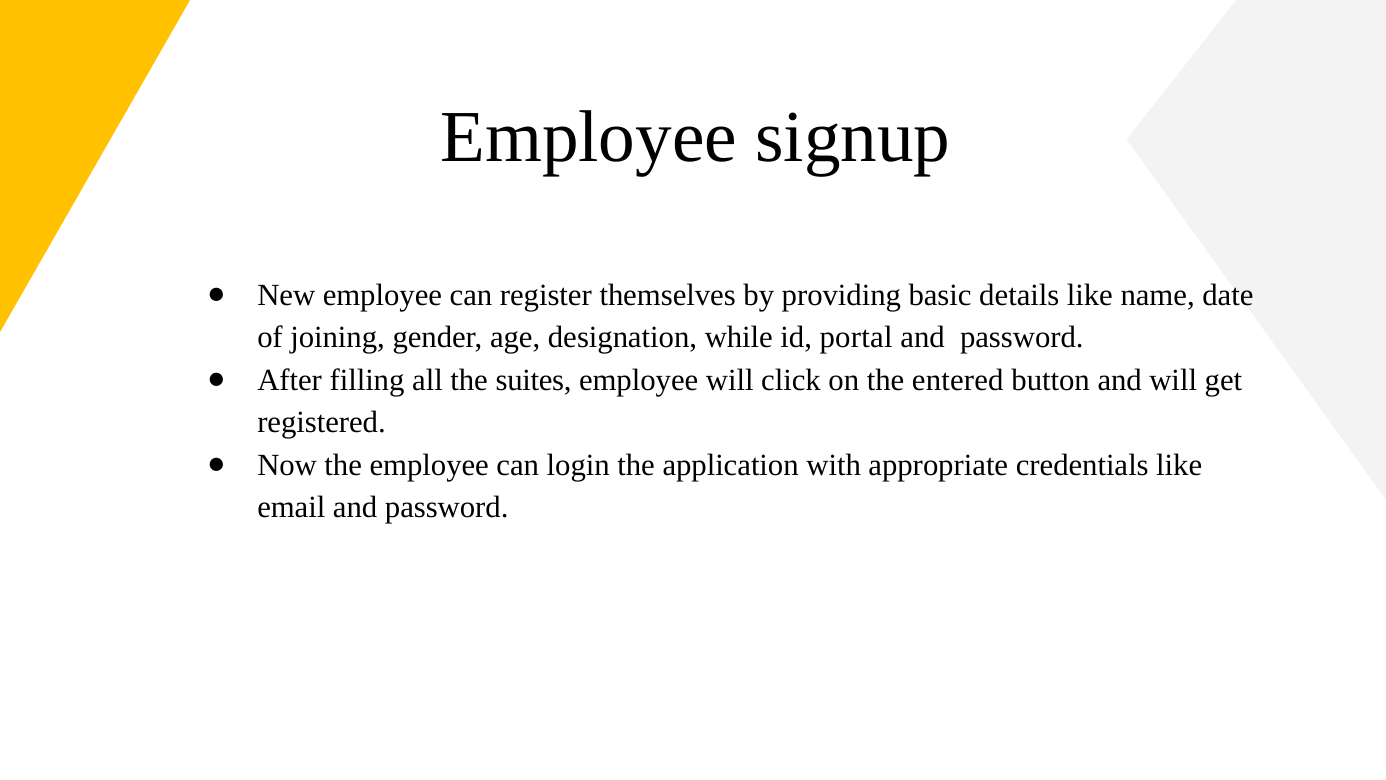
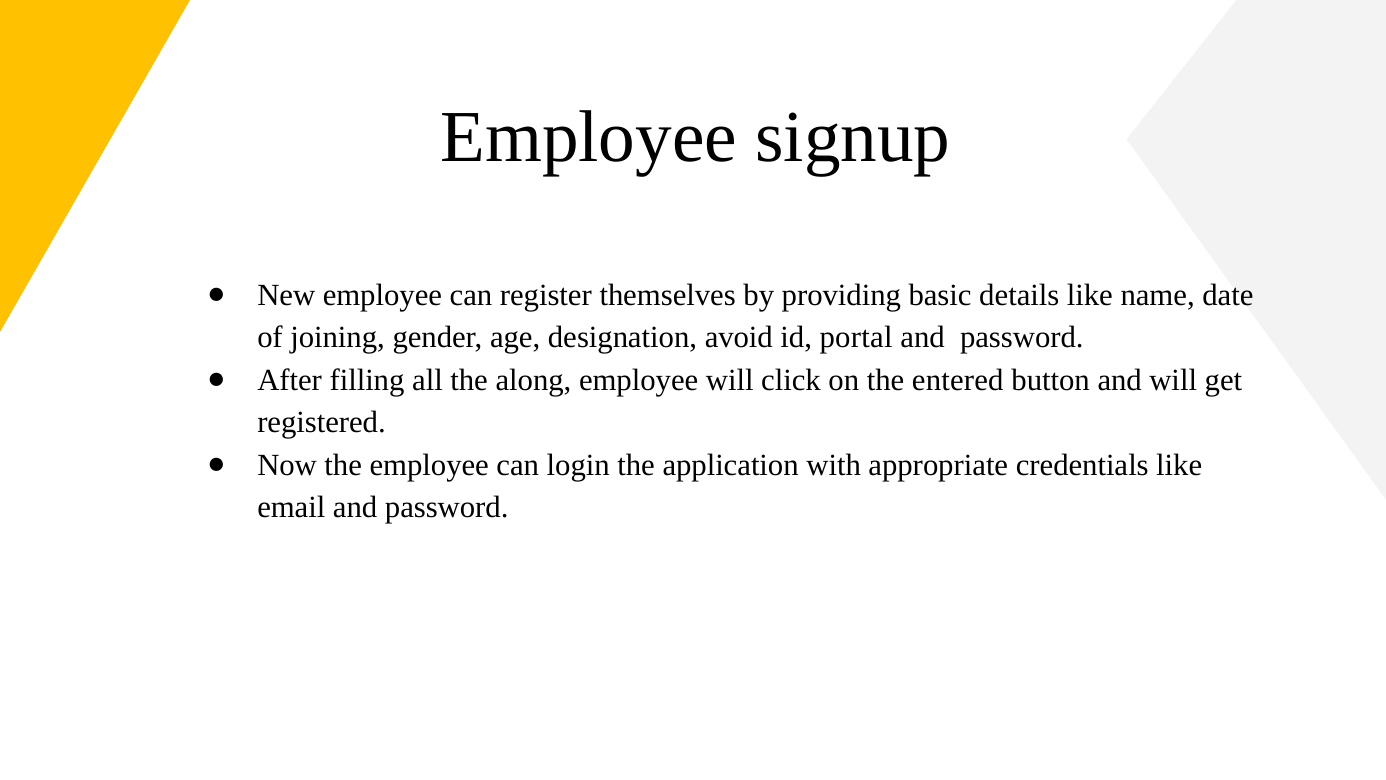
while: while -> avoid
suites: suites -> along
